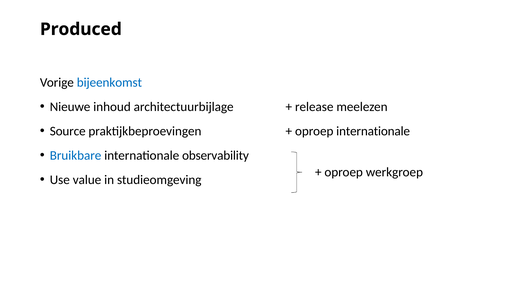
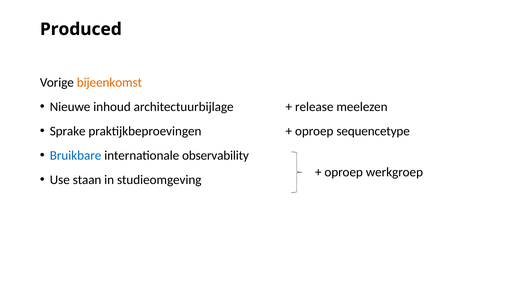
bijeenkomst colour: blue -> orange
Source: Source -> Sprake
oproep internationale: internationale -> sequencetype
value: value -> staan
